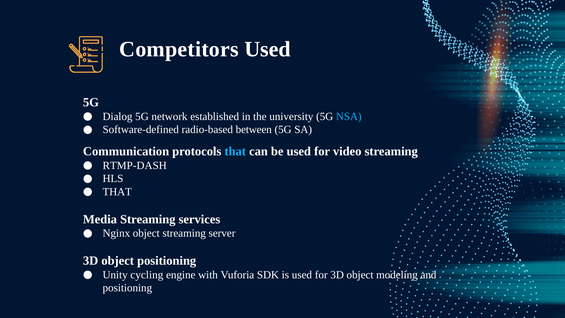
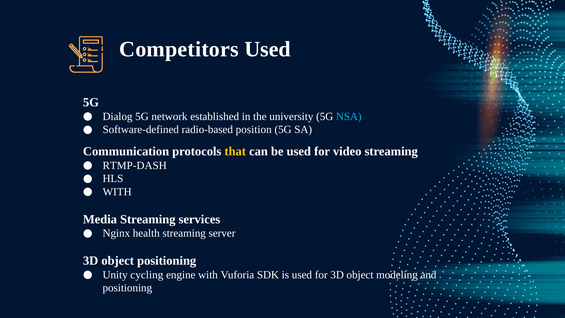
between: between -> position
that at (235, 151) colour: light blue -> yellow
THAT at (117, 192): THAT -> WITH
Nginx object: object -> health
